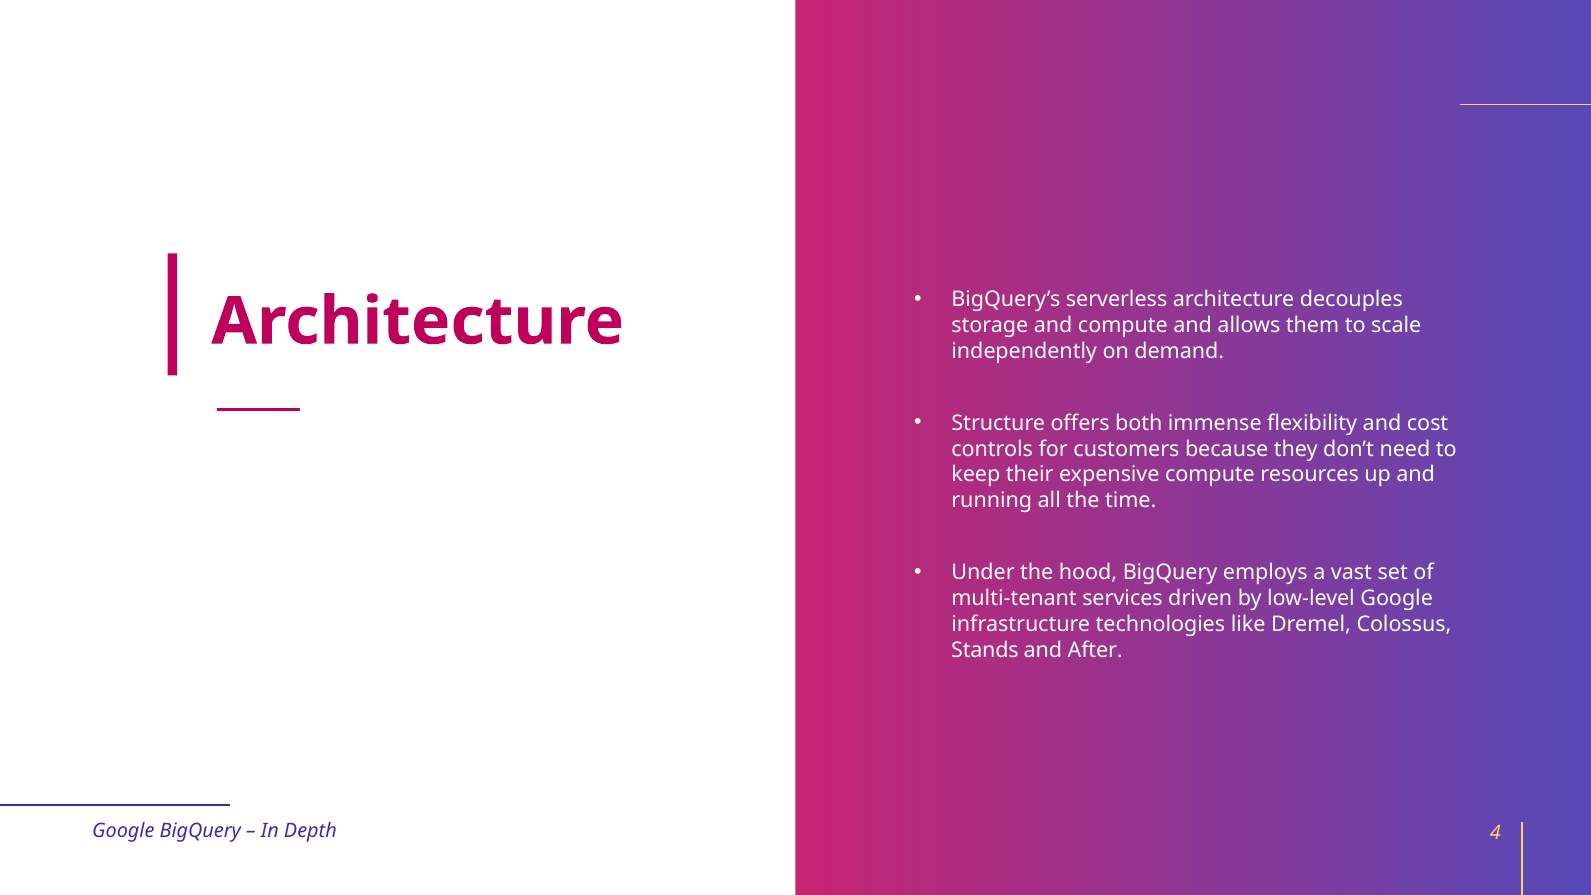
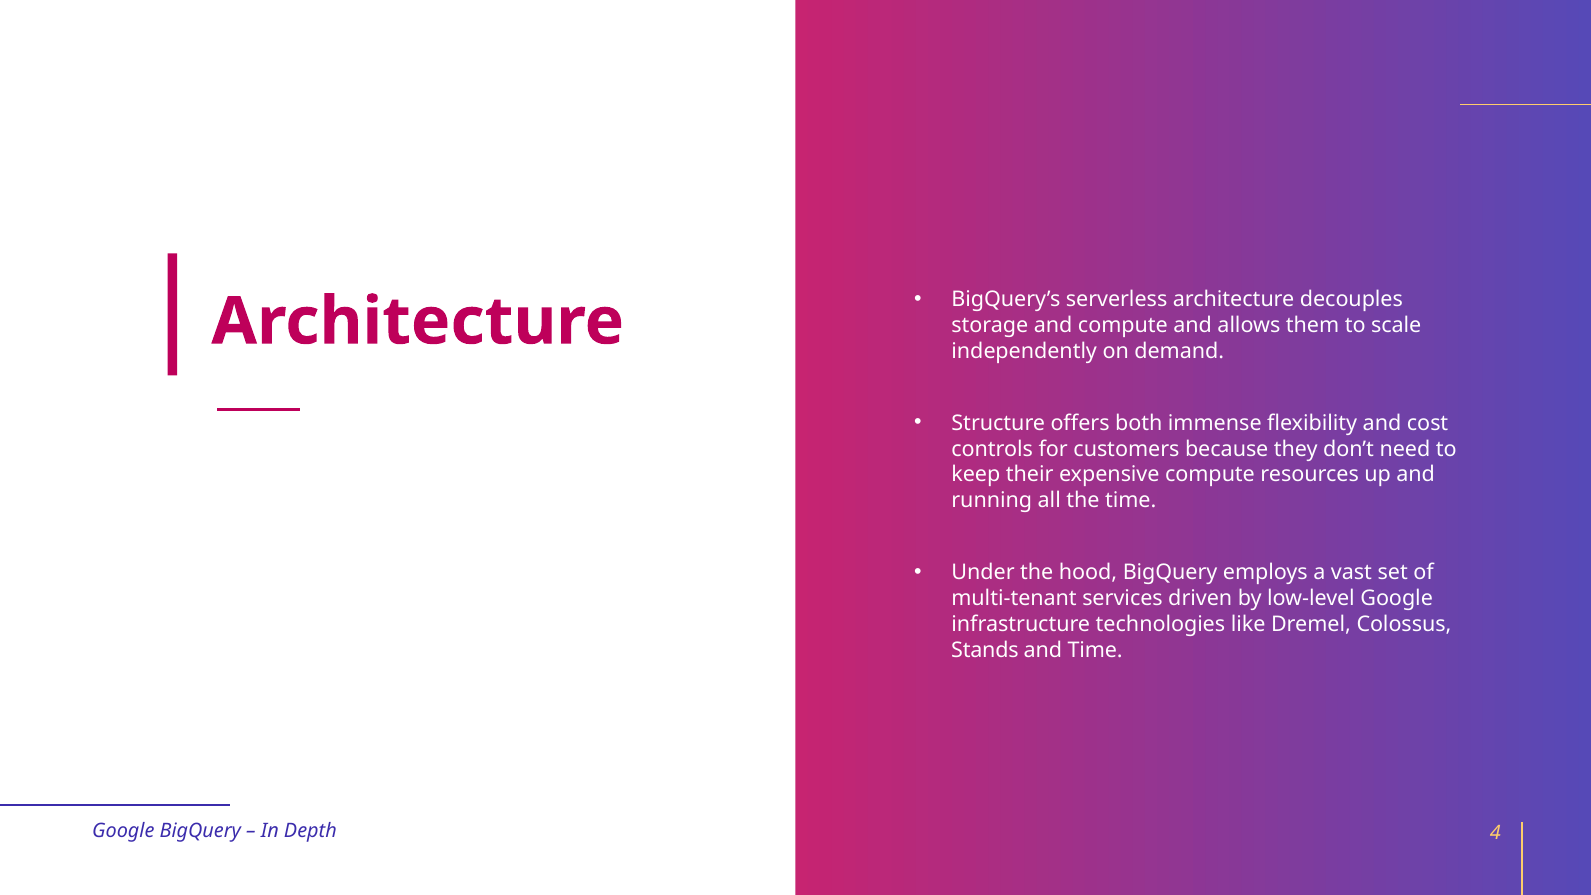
and After: After -> Time
